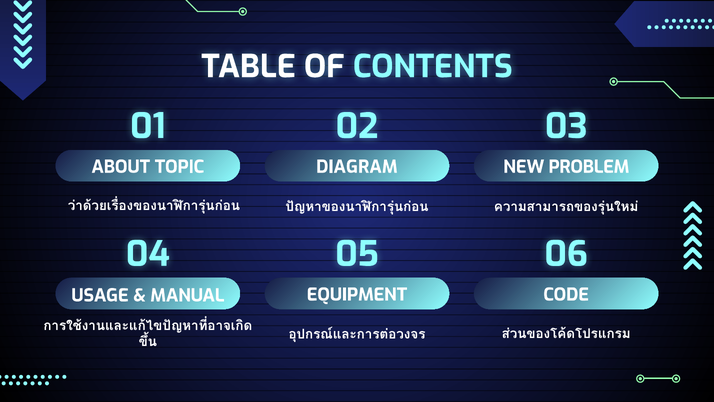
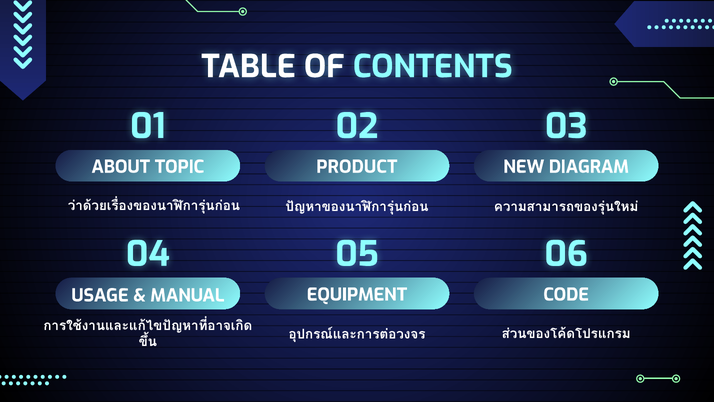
DIAGRAM: DIAGRAM -> PRODUCT
PROBLEM: PROBLEM -> DIAGRAM
